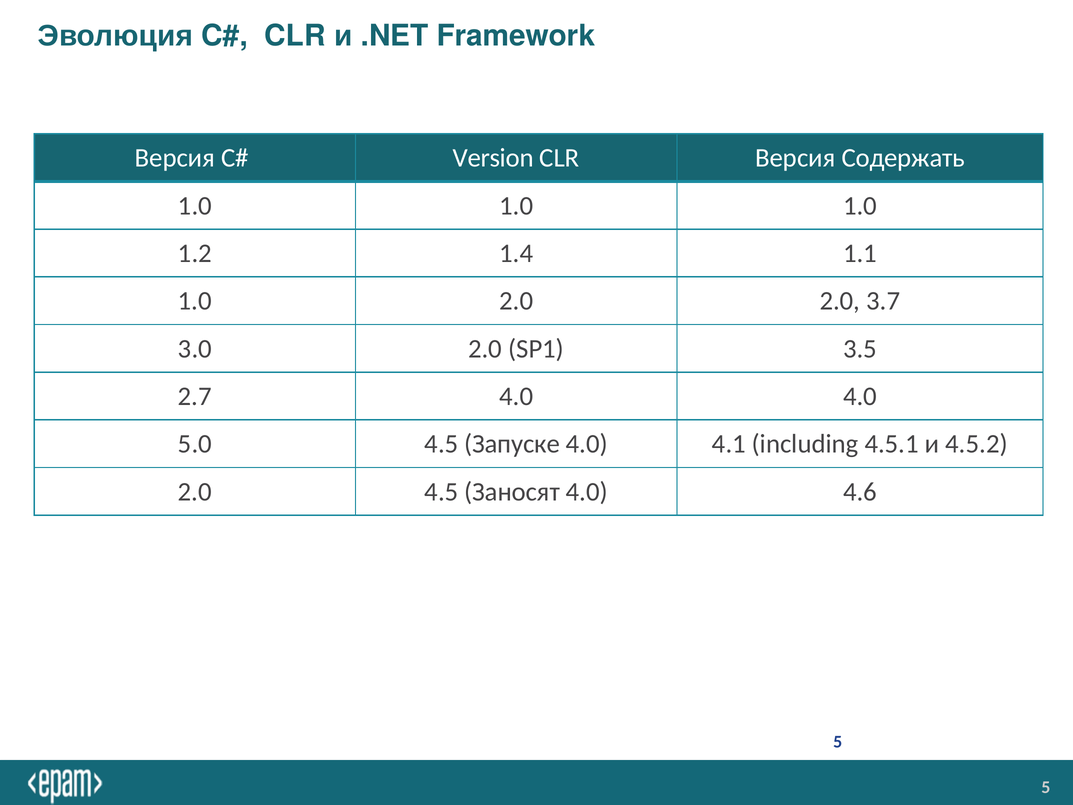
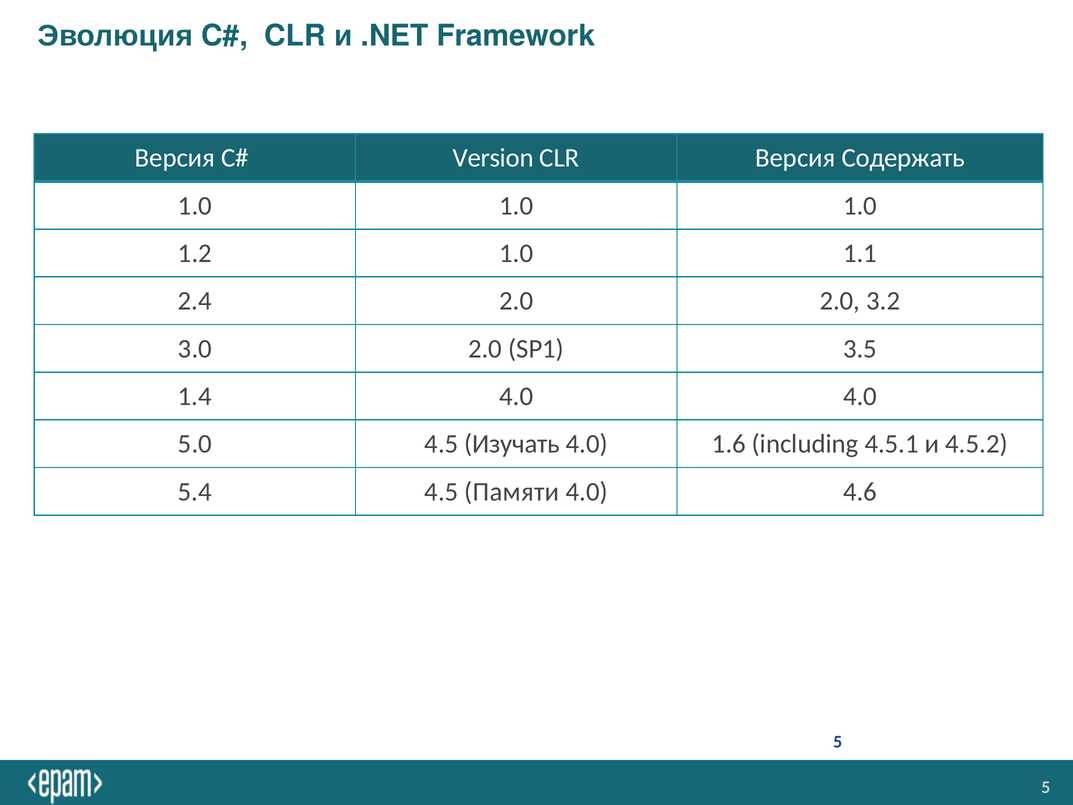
1.2 1.4: 1.4 -> 1.0
1.0 at (195, 301): 1.0 -> 2.4
3.7: 3.7 -> 3.2
2.7: 2.7 -> 1.4
Запуске: Запуске -> Изучать
4.1: 4.1 -> 1.6
2.0 at (195, 492): 2.0 -> 5.4
Заносят: Заносят -> Памяти
